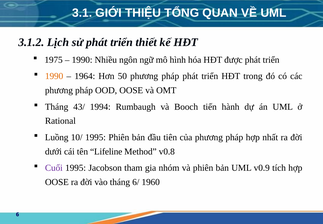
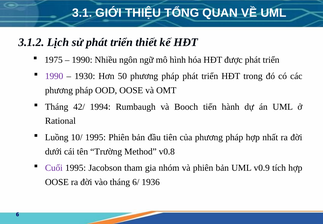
1990 at (54, 76) colour: orange -> purple
1964: 1964 -> 1930
43/: 43/ -> 42/
Lifeline: Lifeline -> Trường
1960: 1960 -> 1936
